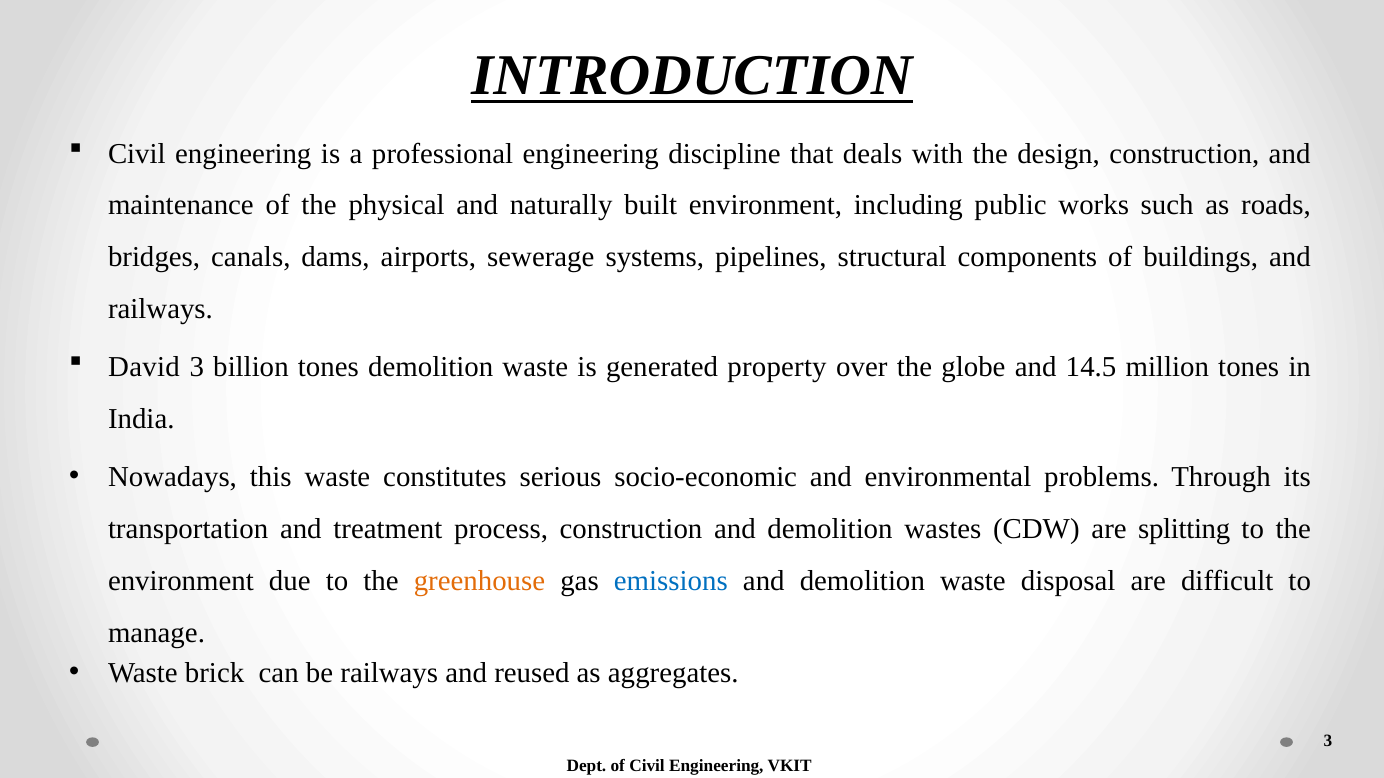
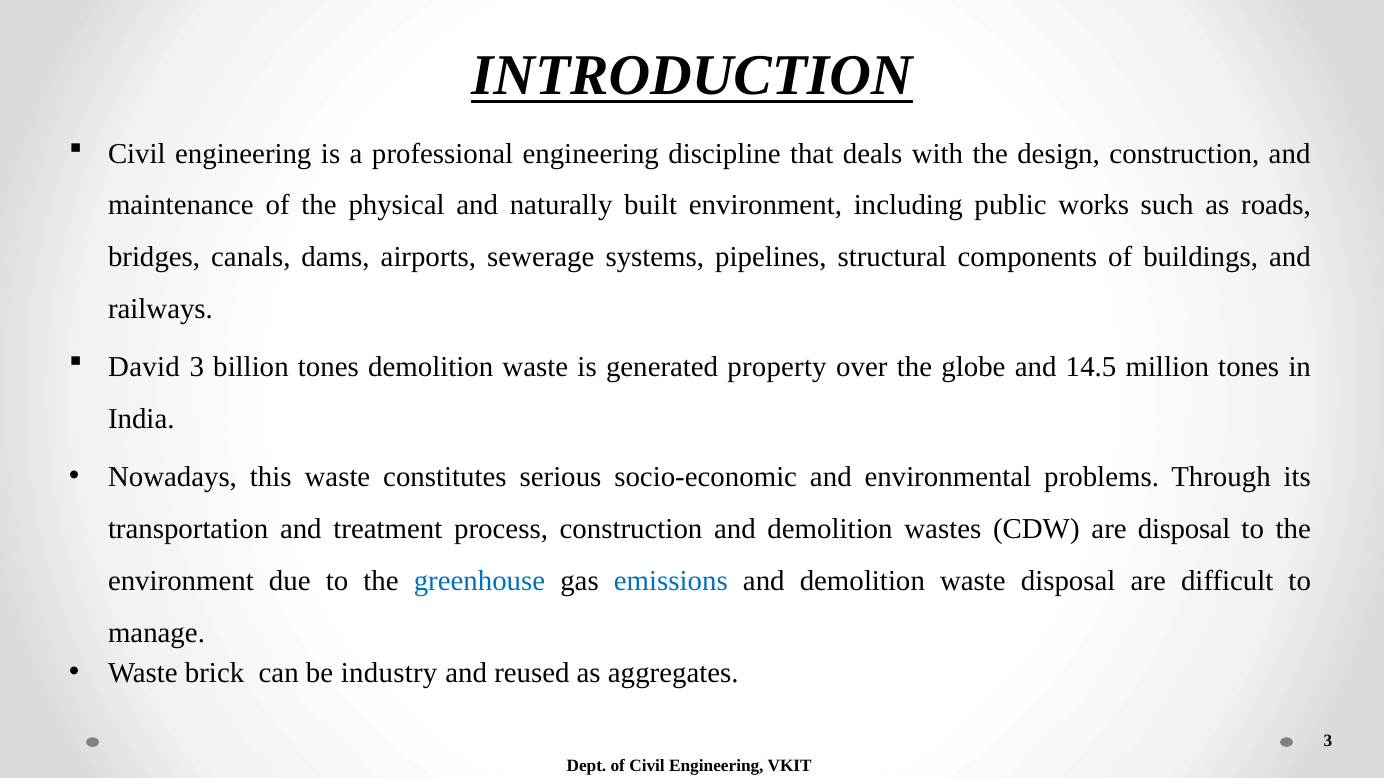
are splitting: splitting -> disposal
greenhouse colour: orange -> blue
be railways: railways -> industry
